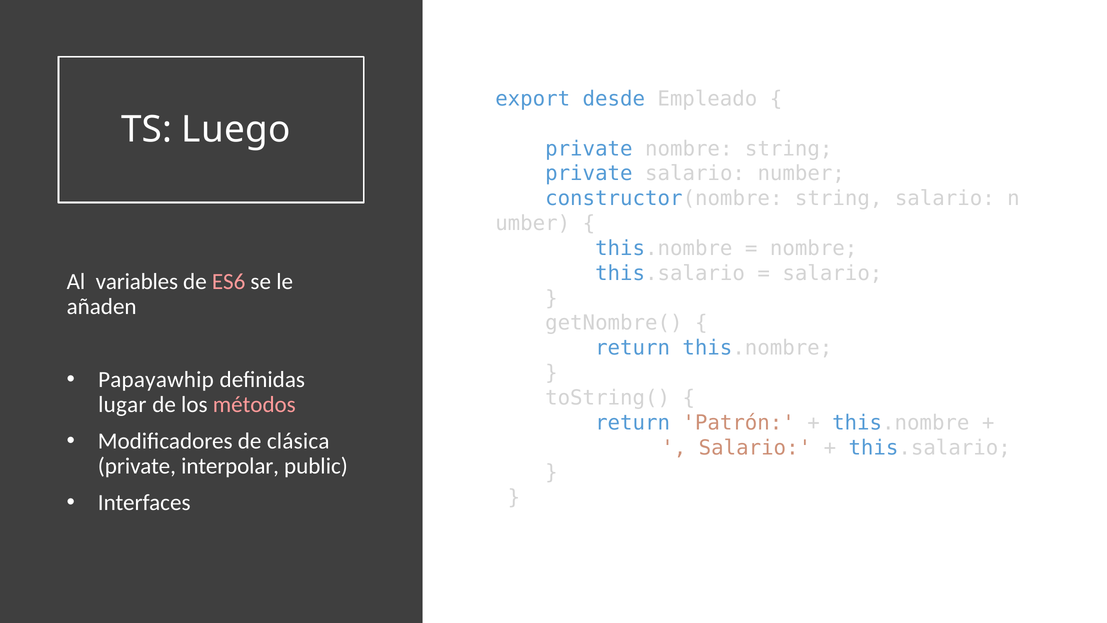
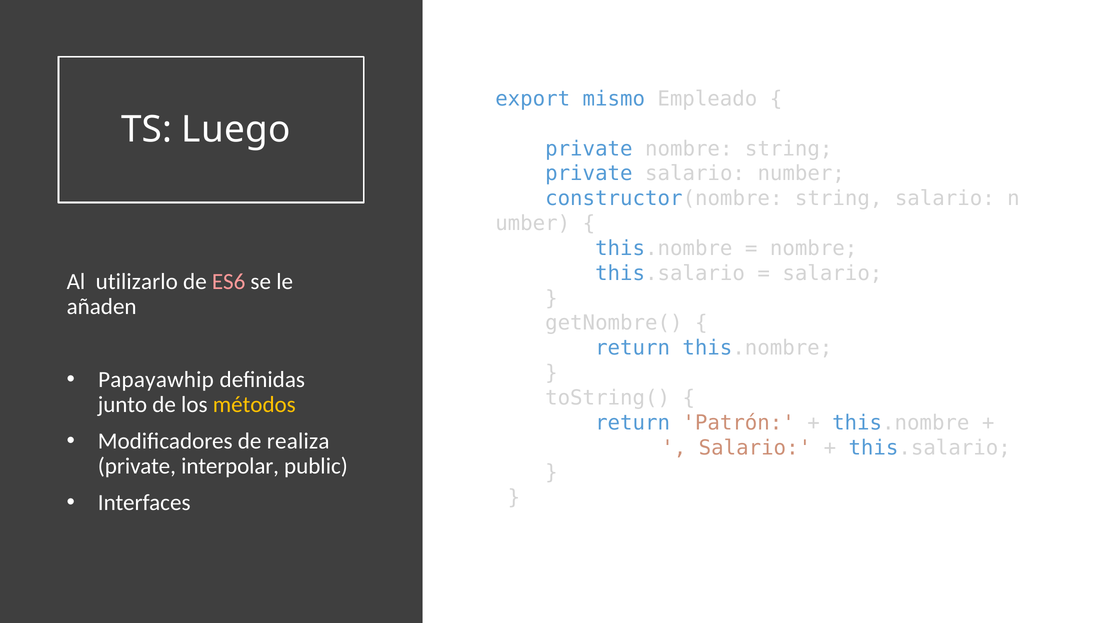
desde: desde -> mismo
variables: variables -> utilizarlo
lugar: lugar -> junto
métodos colour: pink -> yellow
clásica: clásica -> realiza
